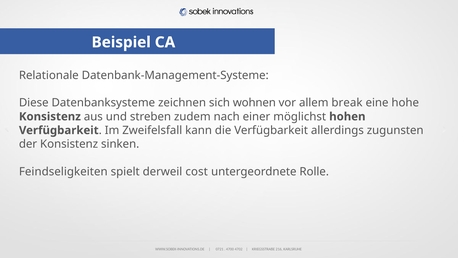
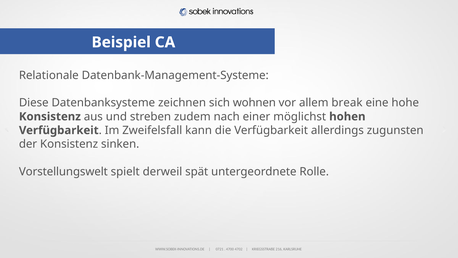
Feindseligkeiten: Feindseligkeiten -> Vorstellungswelt
cost: cost -> spät
